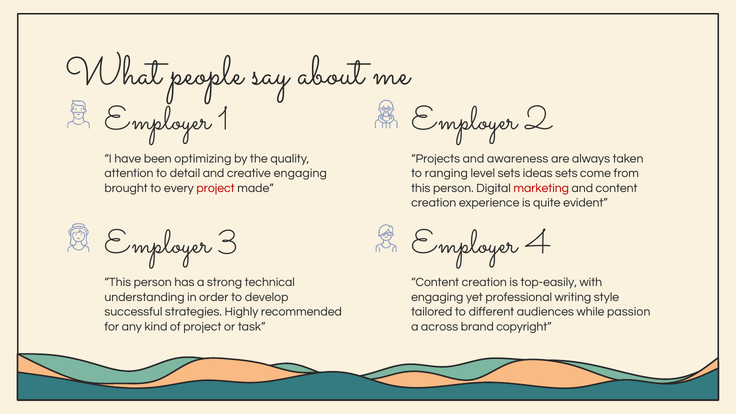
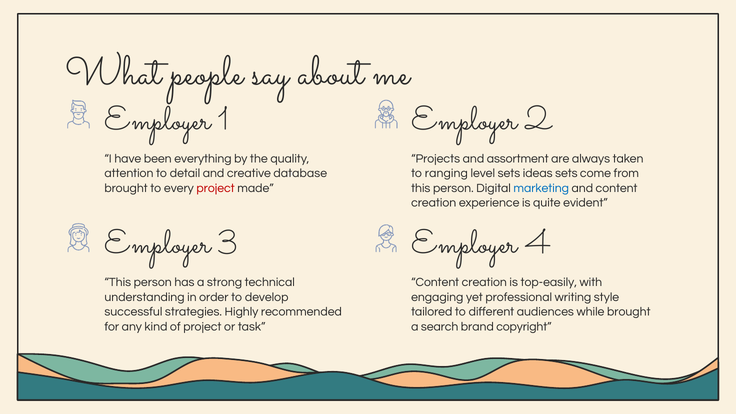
optimizing: optimizing -> everything
awareness: awareness -> assortment
creative engaging: engaging -> database
marketing colour: red -> blue
while passion: passion -> brought
across: across -> search
